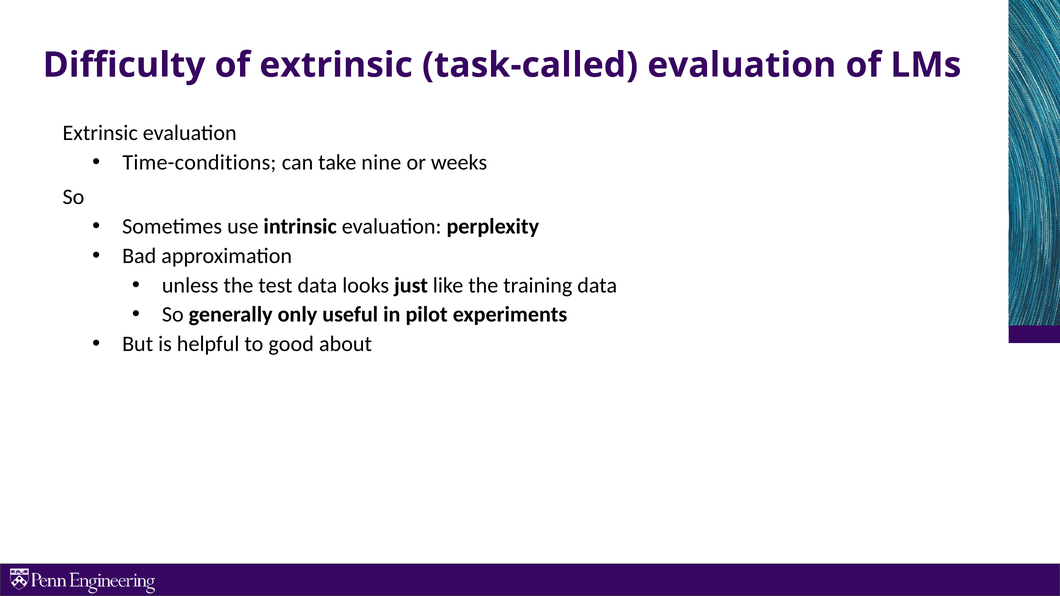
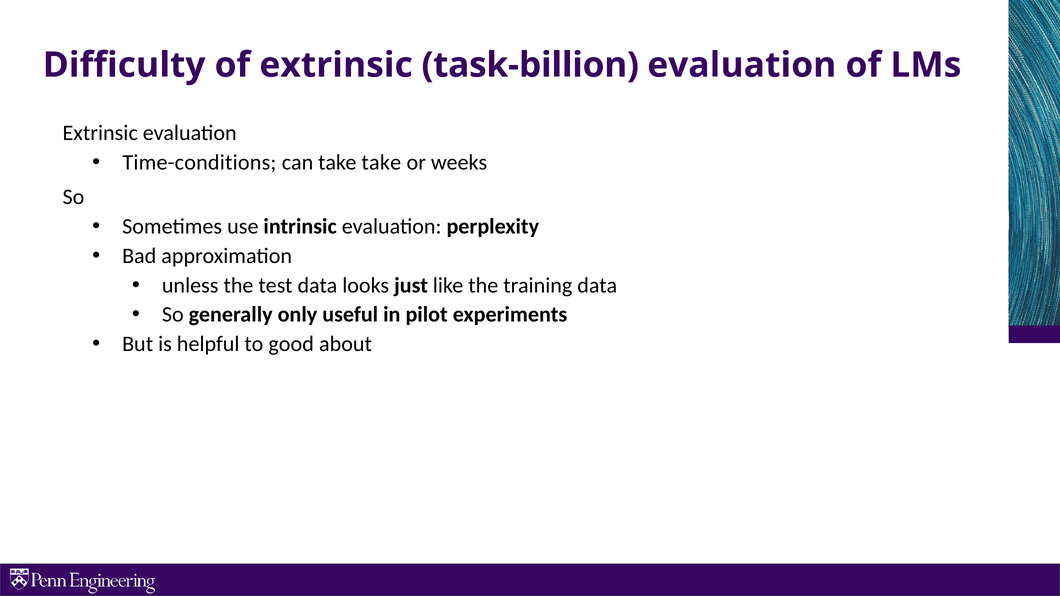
task-called: task-called -> task-billion
take nine: nine -> take
